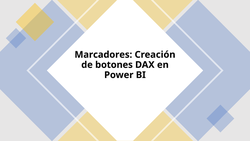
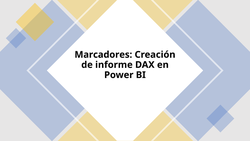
botones: botones -> informe
